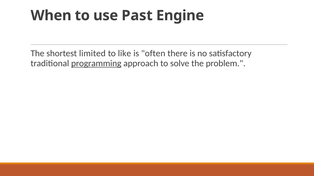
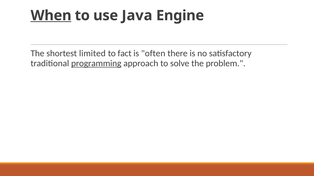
When underline: none -> present
Past: Past -> Java
like: like -> fact
